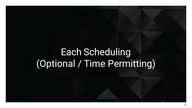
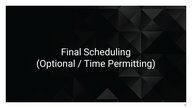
Each: Each -> Final
